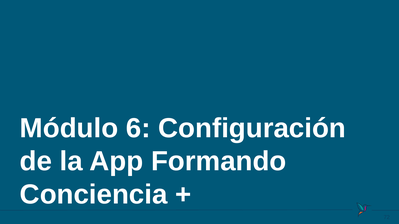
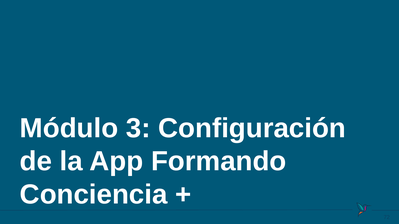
6: 6 -> 3
